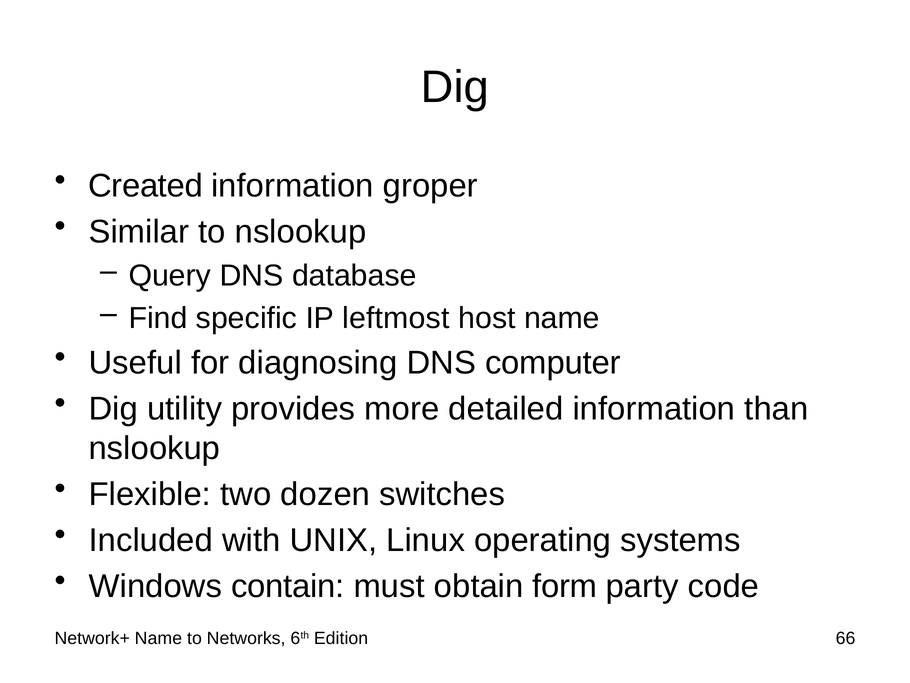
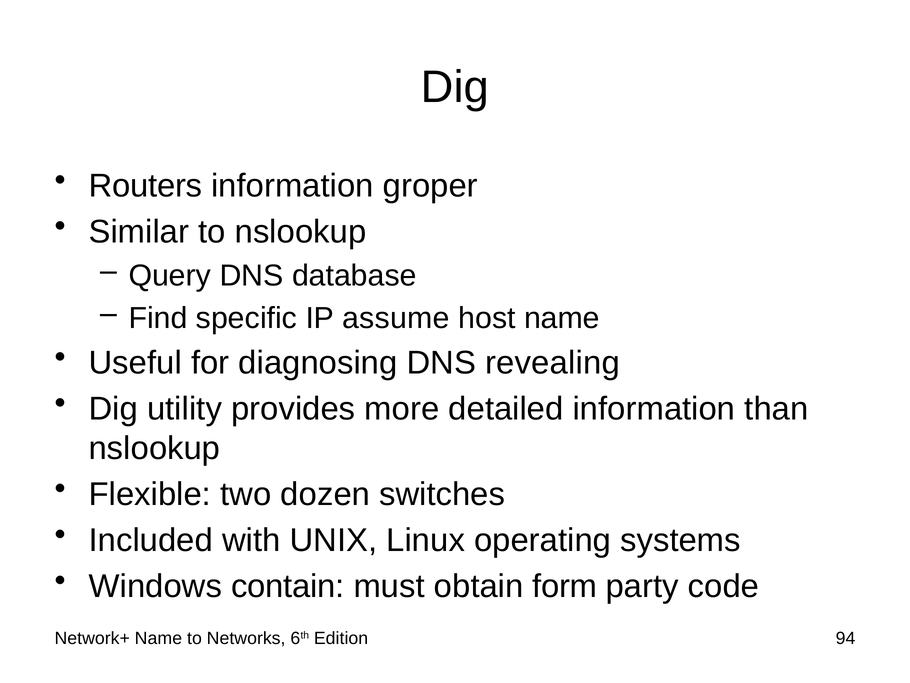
Created: Created -> Routers
leftmost: leftmost -> assume
computer: computer -> revealing
66: 66 -> 94
